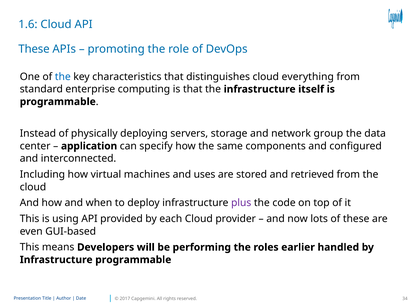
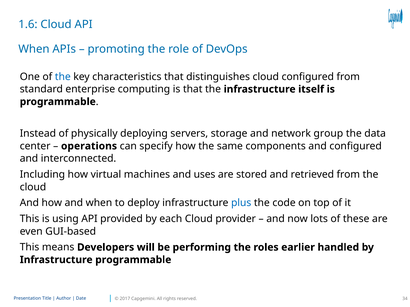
These at (34, 49): These -> When
cloud everything: everything -> configured
application: application -> operations
plus colour: purple -> blue
